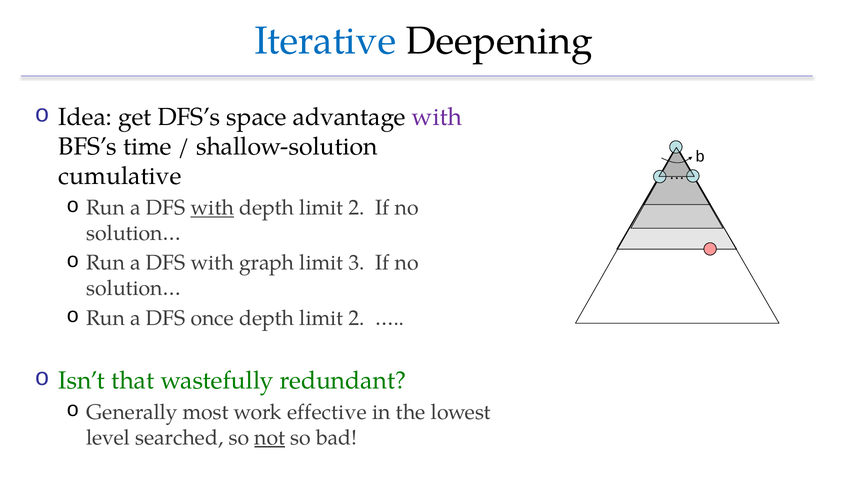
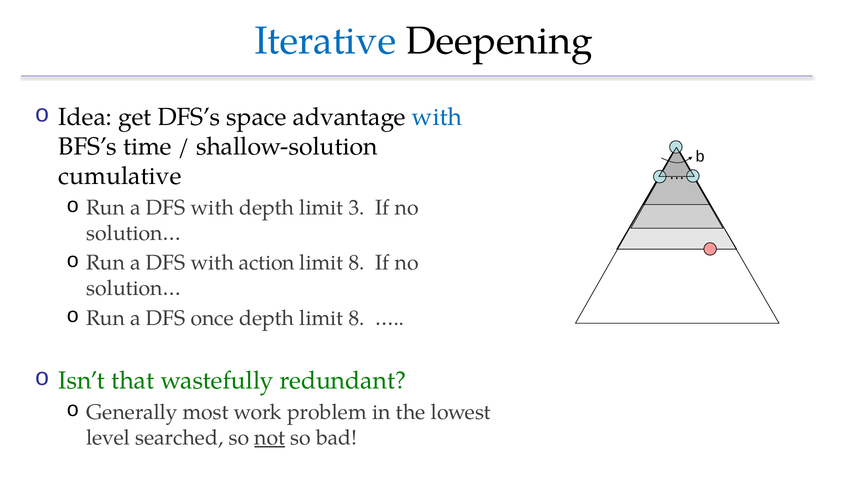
with at (437, 117) colour: purple -> blue
with at (212, 208) underline: present -> none
2 at (357, 208): 2 -> 3
graph: graph -> action
3 at (357, 263): 3 -> 8
2 at (357, 318): 2 -> 8
effective: effective -> problem
